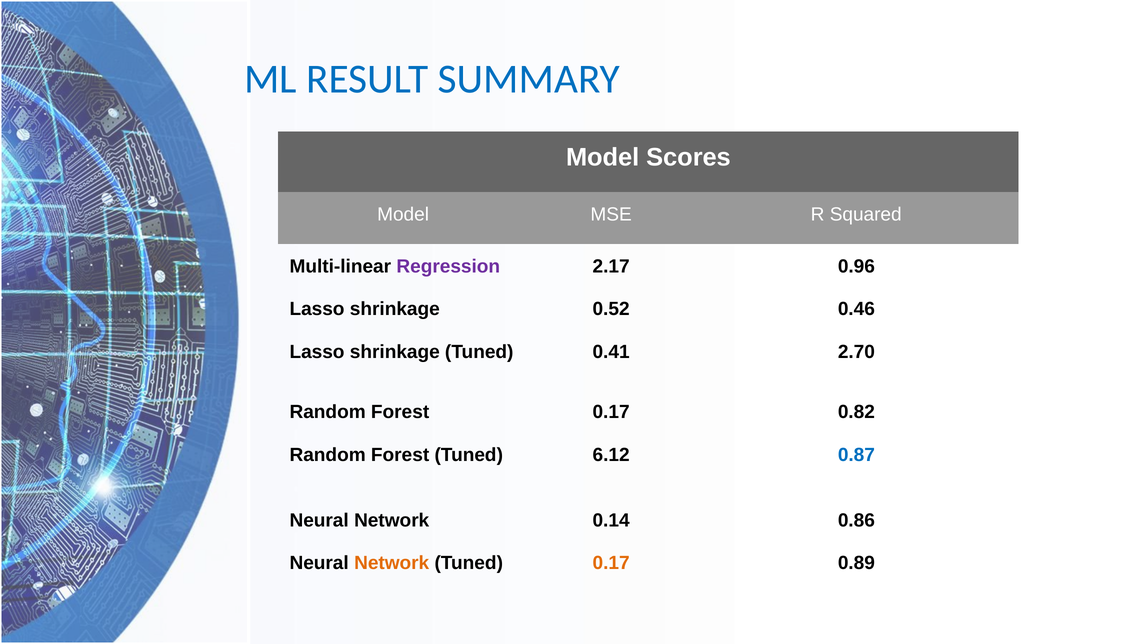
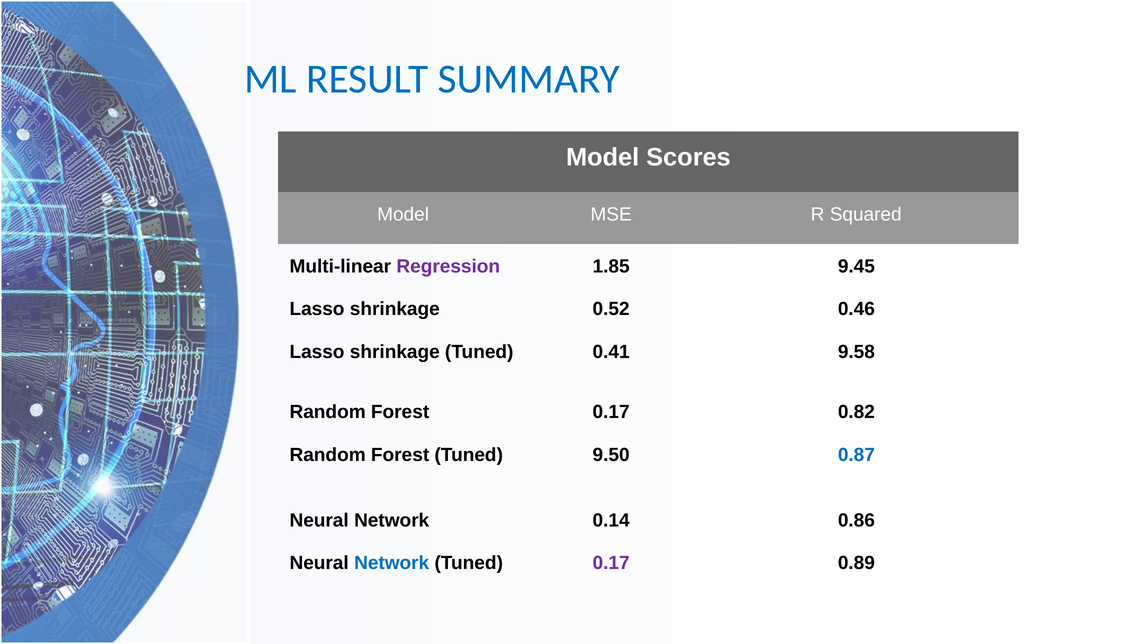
2.17: 2.17 -> 1.85
0.96: 0.96 -> 9.45
2.70: 2.70 -> 9.58
6.12: 6.12 -> 9.50
Network at (392, 563) colour: orange -> blue
0.17 at (611, 563) colour: orange -> purple
